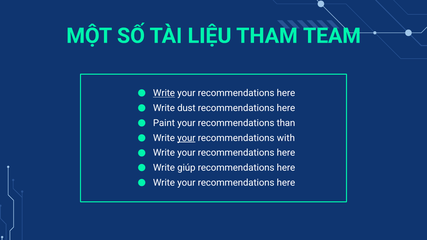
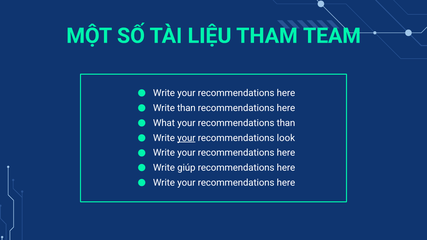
Write at (164, 93) underline: present -> none
Write dust: dust -> than
Paint: Paint -> What
with: with -> look
